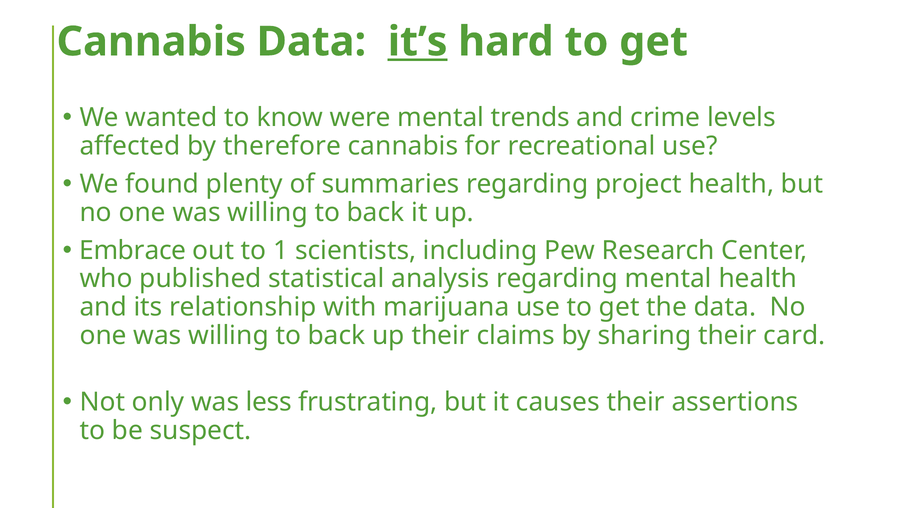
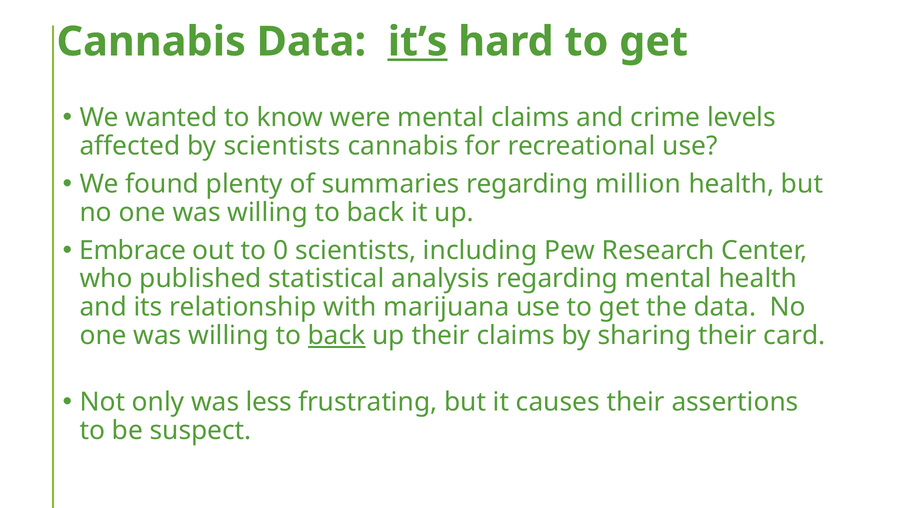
mental trends: trends -> claims
by therefore: therefore -> scientists
project: project -> million
1: 1 -> 0
back at (337, 336) underline: none -> present
